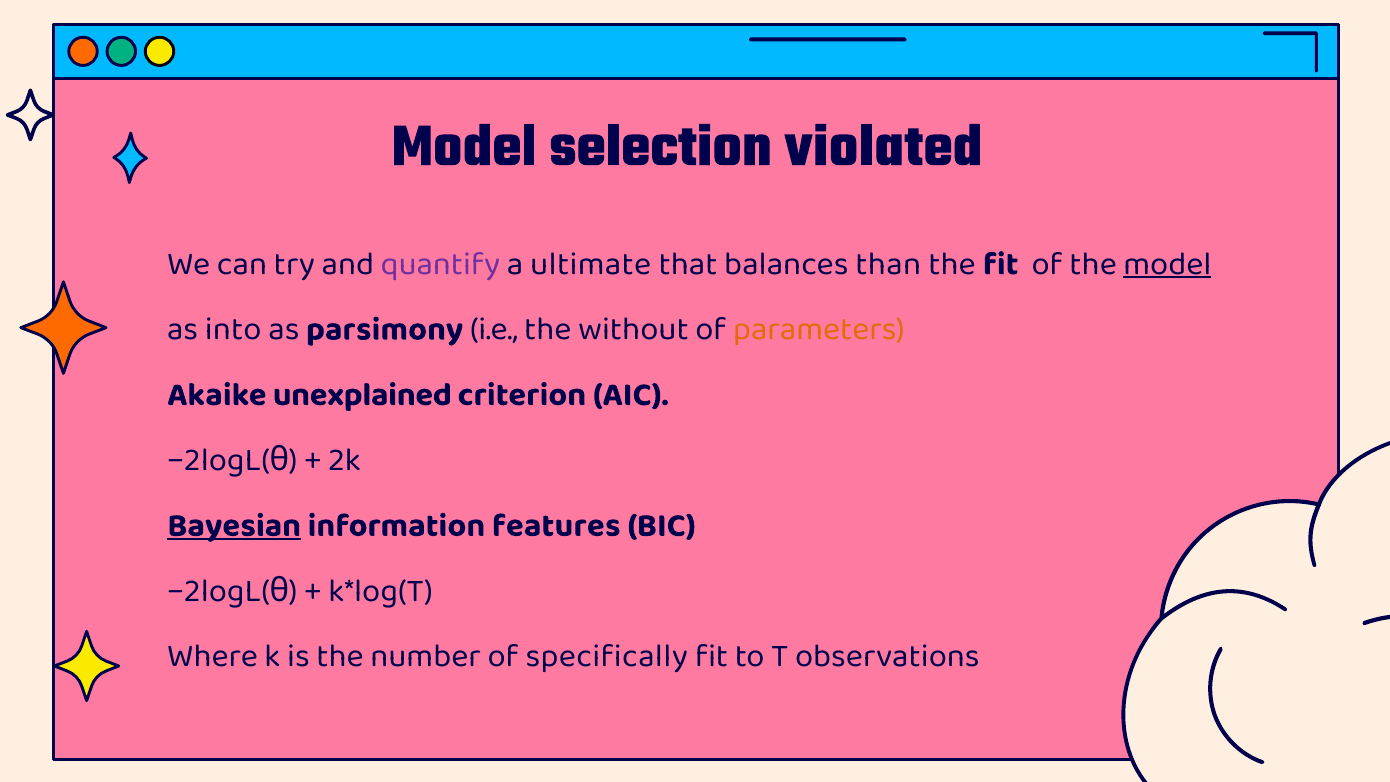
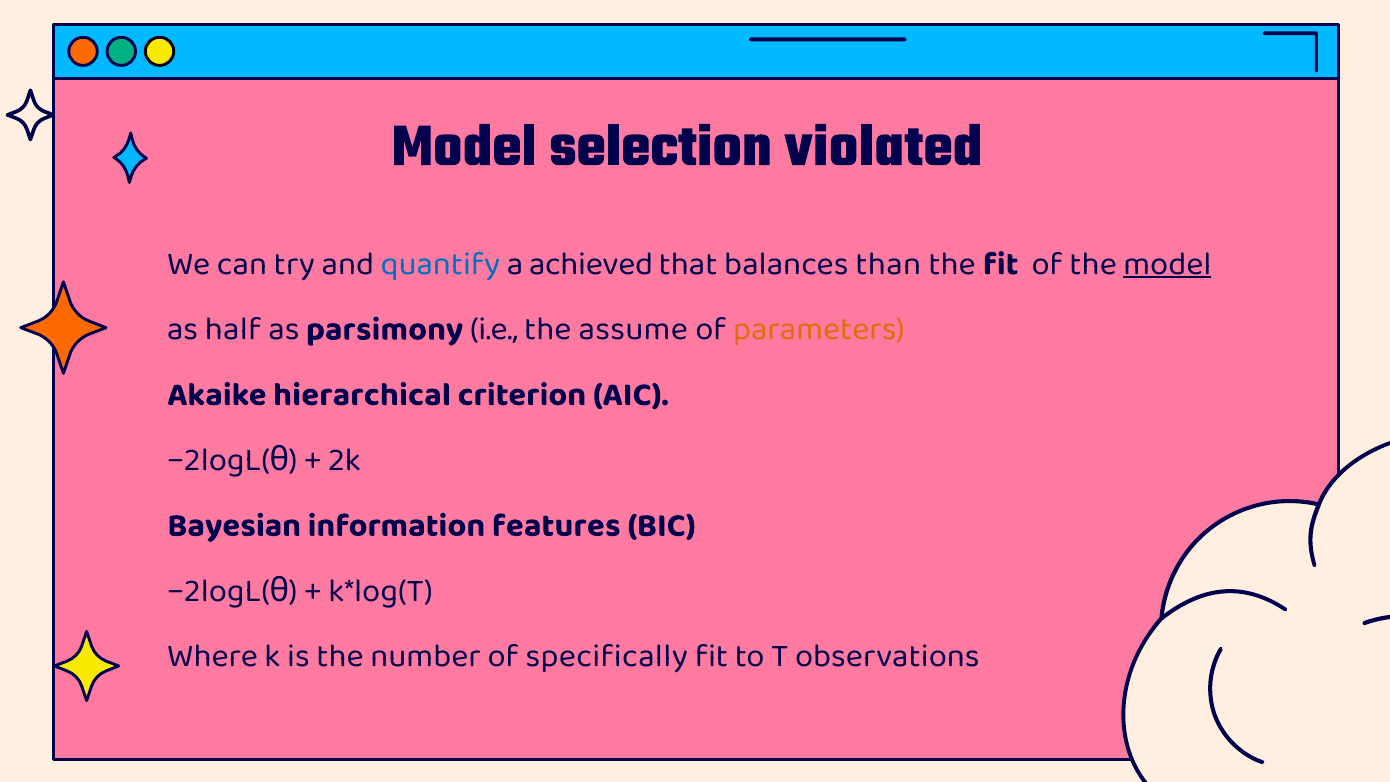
quantify colour: purple -> blue
ultimate: ultimate -> achieved
into: into -> half
without: without -> assume
unexplained: unexplained -> hierarchical
Bayesian underline: present -> none
